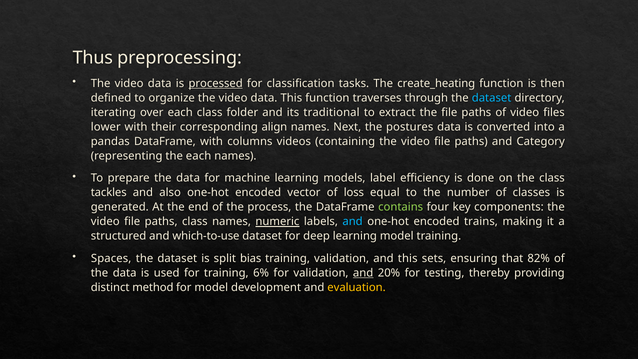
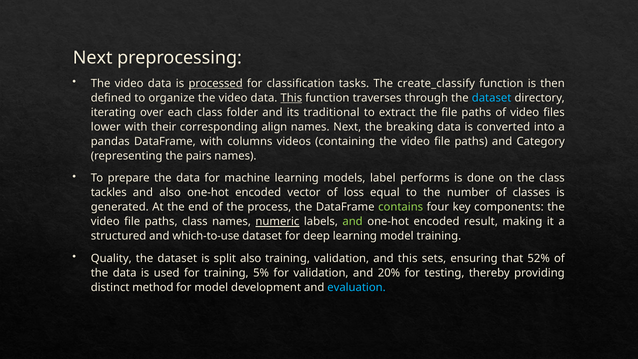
Thus at (93, 58): Thus -> Next
create_heating: create_heating -> create_classify
This at (291, 98) underline: none -> present
postures: postures -> breaking
the each: each -> pairs
efficiency: efficiency -> performs
and at (353, 222) colour: light blue -> light green
trains: trains -> result
Spaces: Spaces -> Quality
split bias: bias -> also
82%: 82% -> 52%
6%: 6% -> 5%
and at (363, 273) underline: present -> none
evaluation colour: yellow -> light blue
